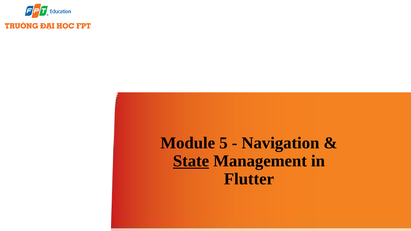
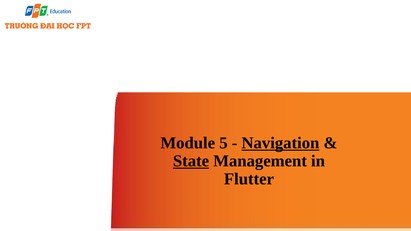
Navigation underline: none -> present
